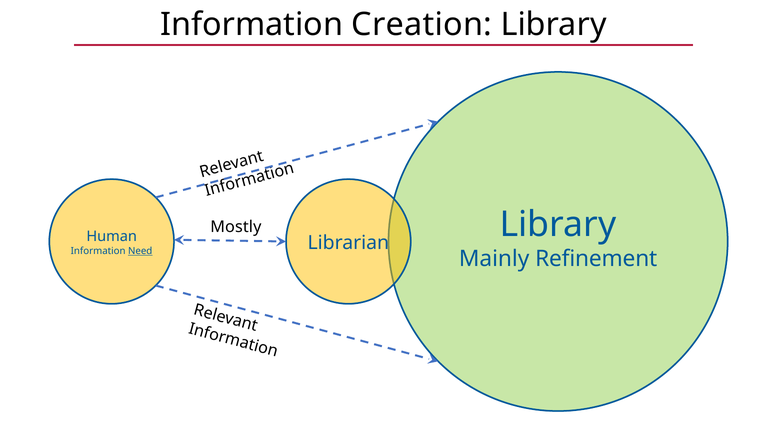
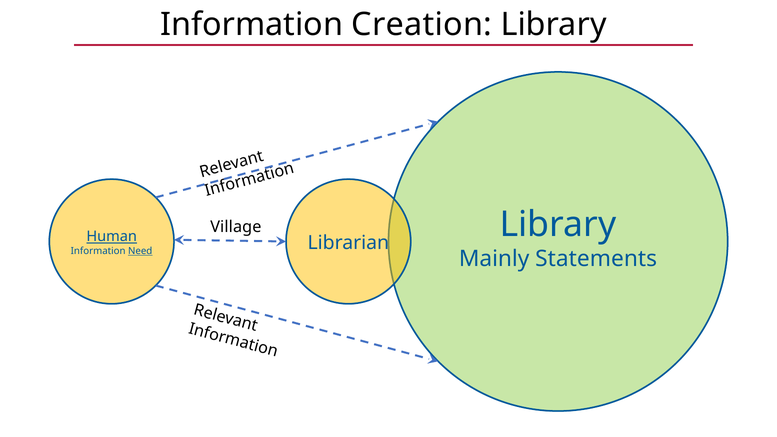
Mostly: Mostly -> Village
Human underline: none -> present
Refinement: Refinement -> Statements
